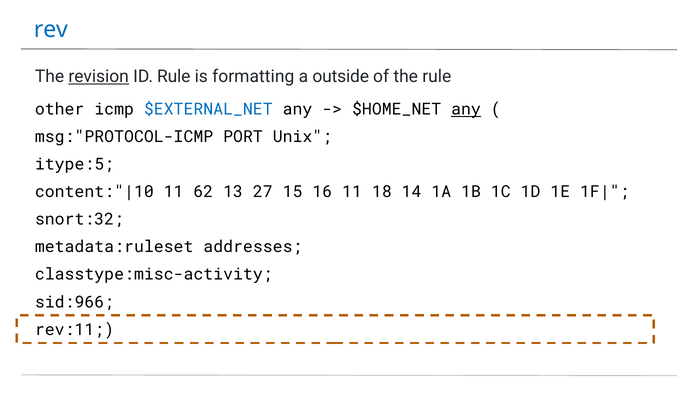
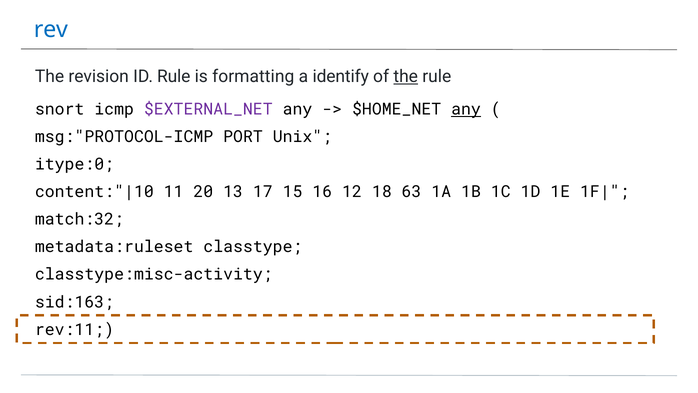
revision underline: present -> none
outside: outside -> identify
the at (406, 76) underline: none -> present
other: other -> snort
$EXTERNAL_NET colour: blue -> purple
itype:5: itype:5 -> itype:0
62: 62 -> 20
27: 27 -> 17
16 11: 11 -> 12
14: 14 -> 63
snort:32: snort:32 -> match:32
addresses: addresses -> classtype
sid:966: sid:966 -> sid:163
